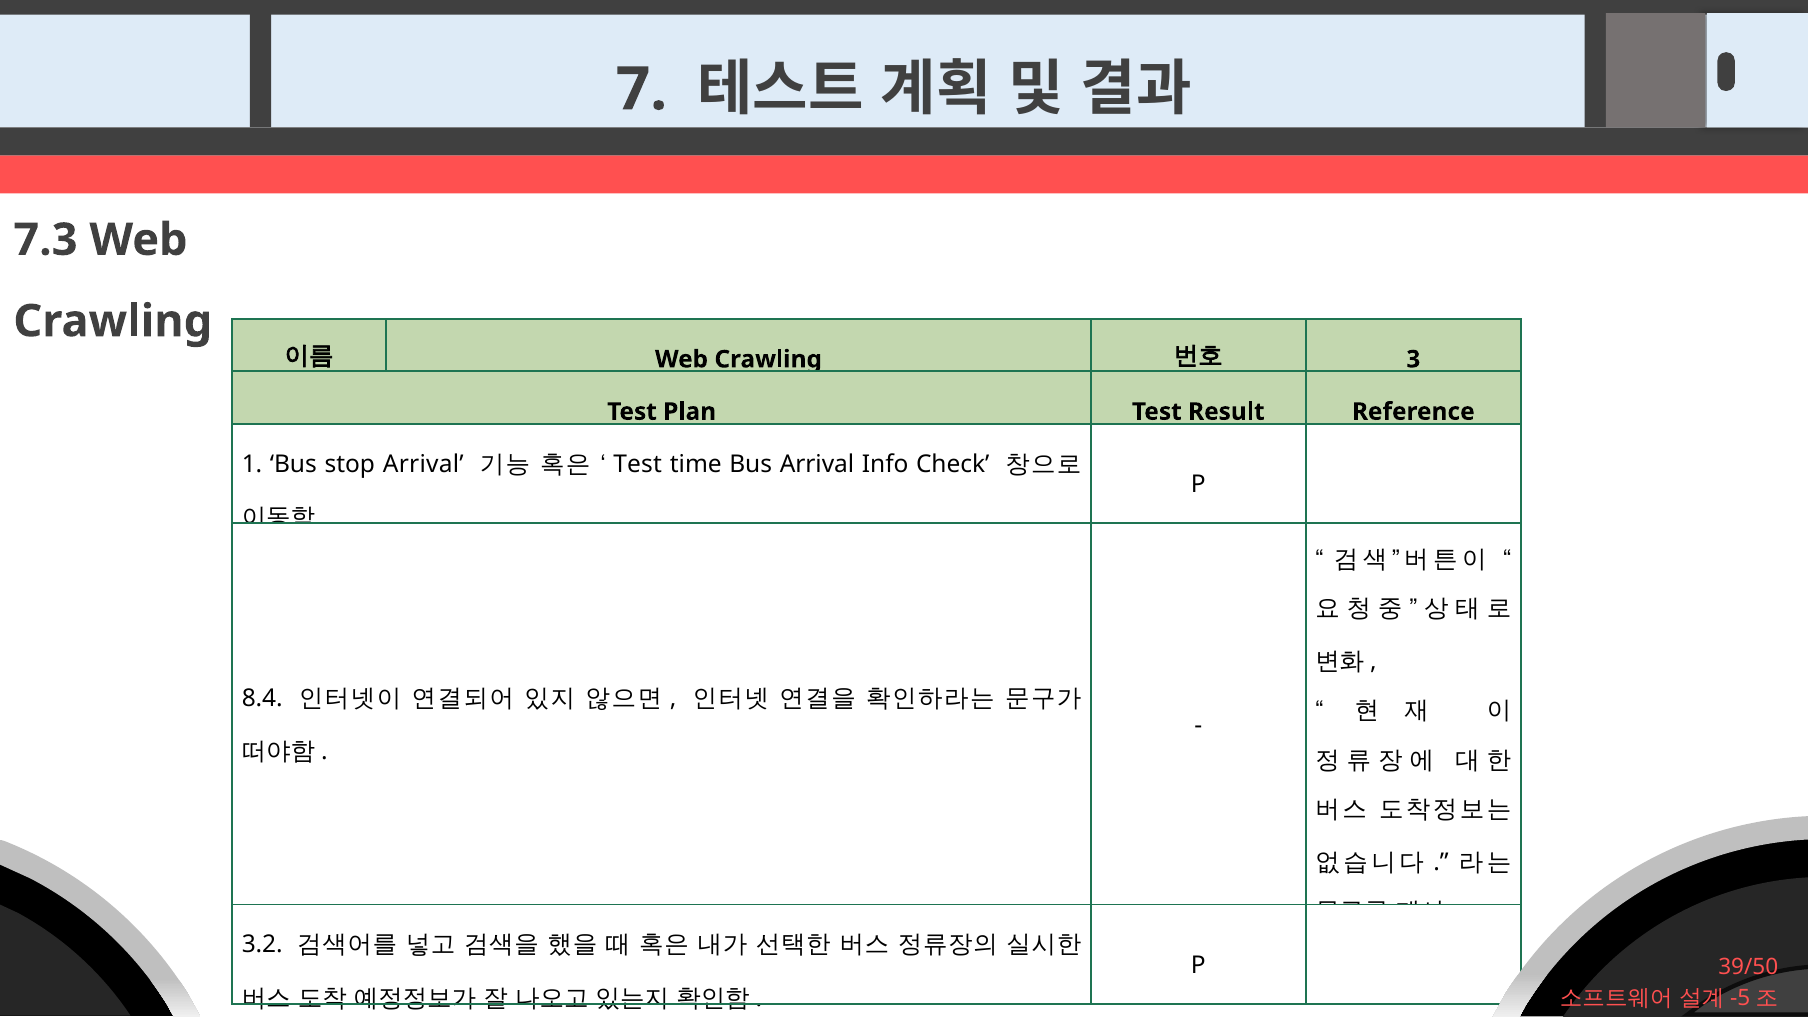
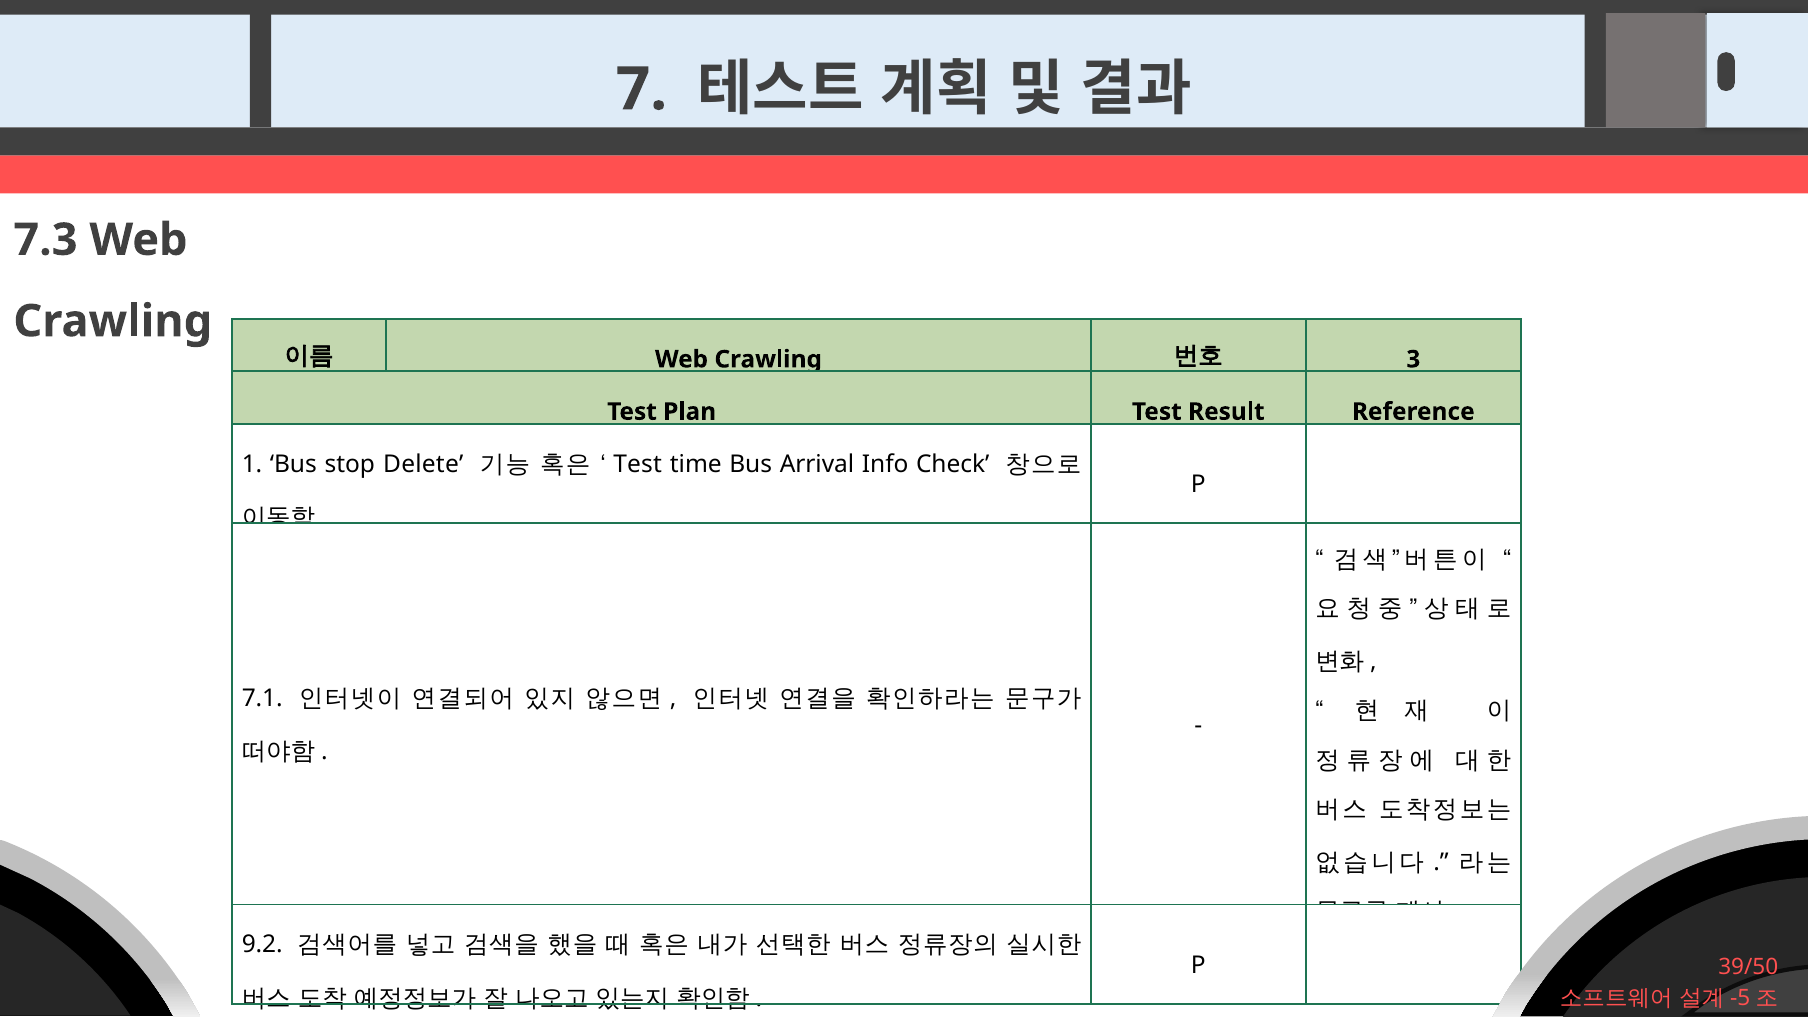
stop Arrival: Arrival -> Delete
8.4: 8.4 -> 7.1
3.2: 3.2 -> 9.2
